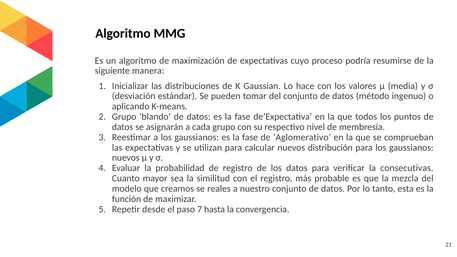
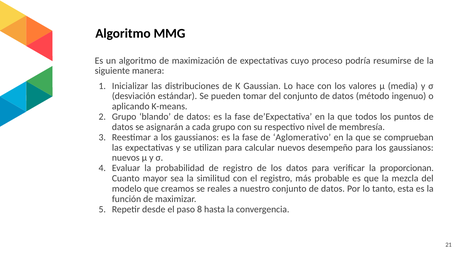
distribución: distribución -> desempeño
consecutivas: consecutivas -> proporcionan
7: 7 -> 8
